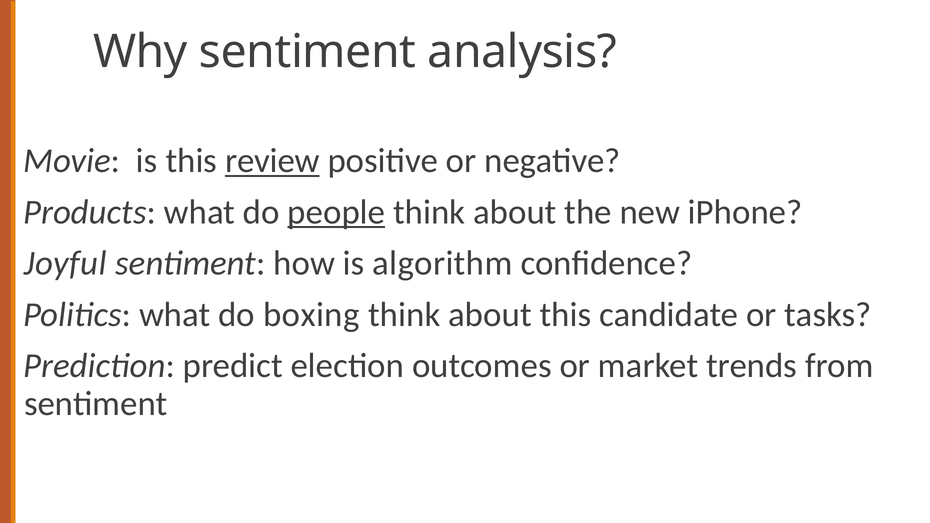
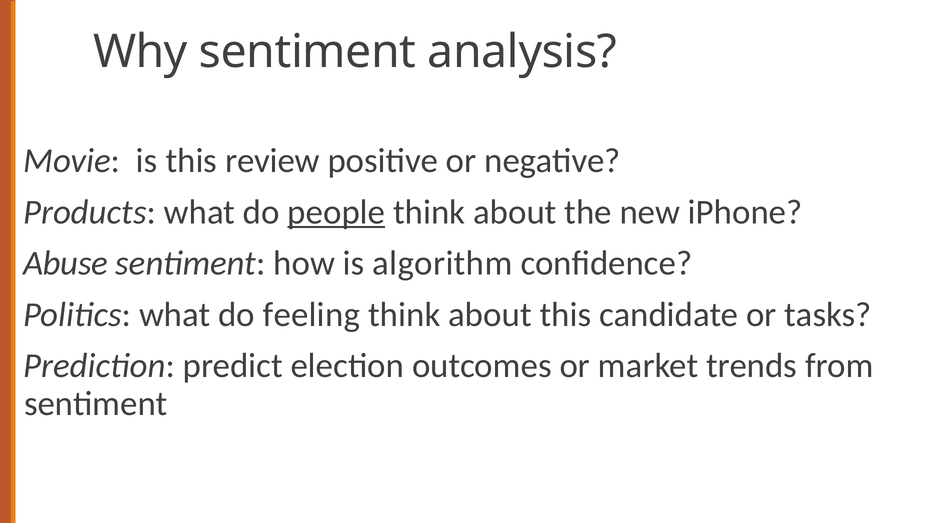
review underline: present -> none
Joyful: Joyful -> Abuse
boxing: boxing -> feeling
